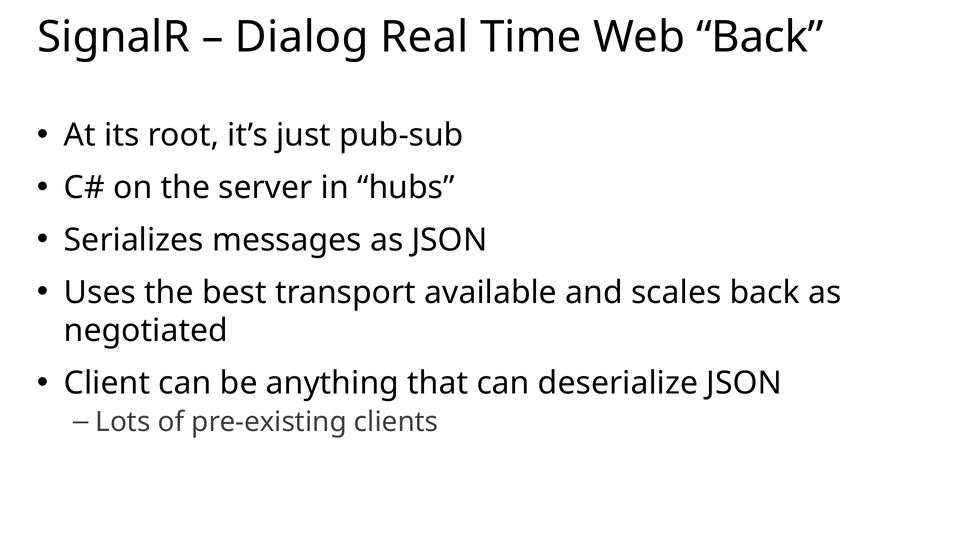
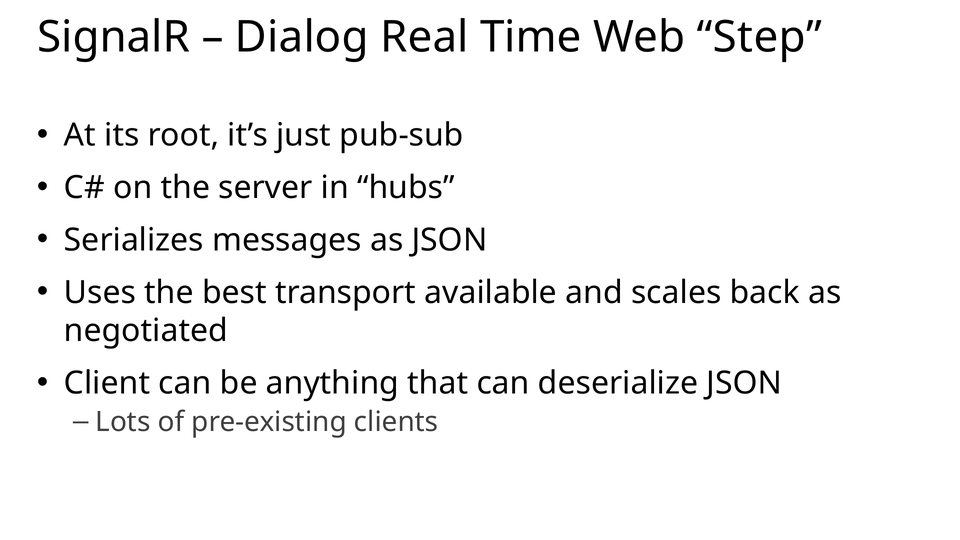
Web Back: Back -> Step
